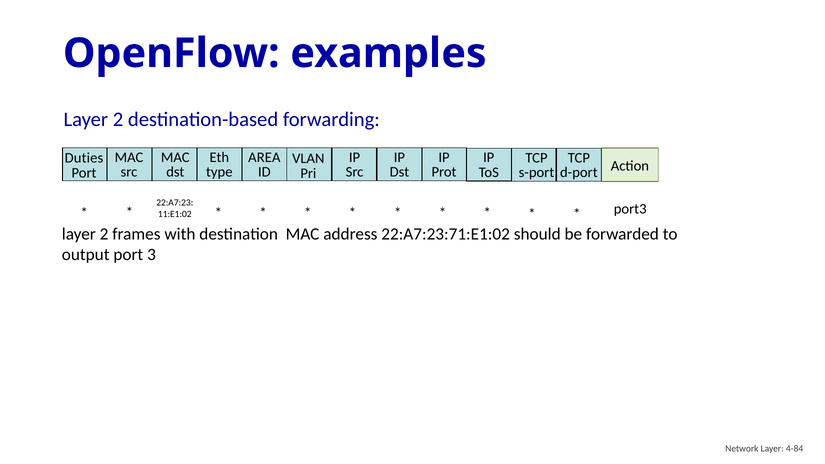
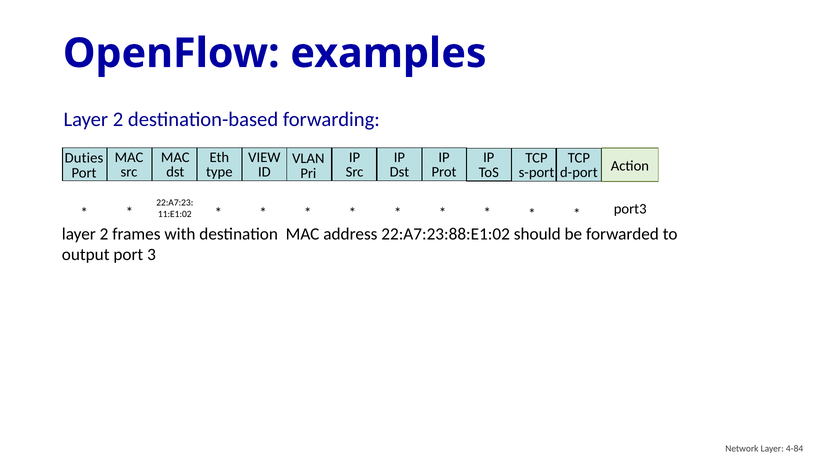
AREA: AREA -> VIEW
22:A7:23:71:E1:02: 22:A7:23:71:E1:02 -> 22:A7:23:88:E1:02
